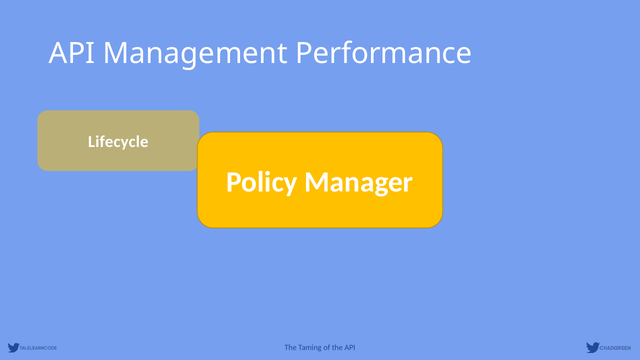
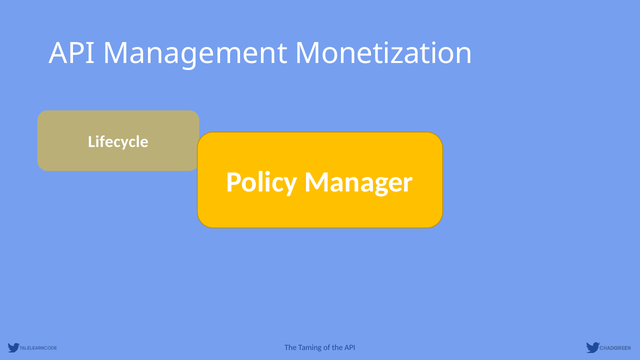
Performance: Performance -> Monetization
